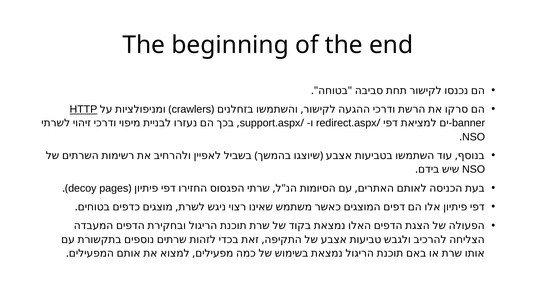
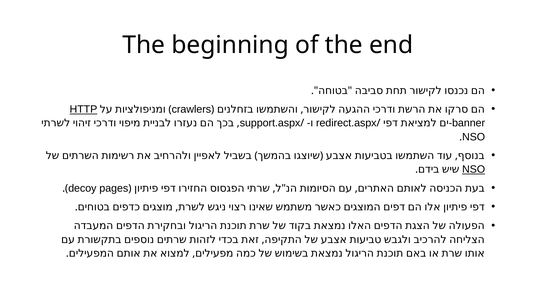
NSO at (474, 169) underline: none -> present
